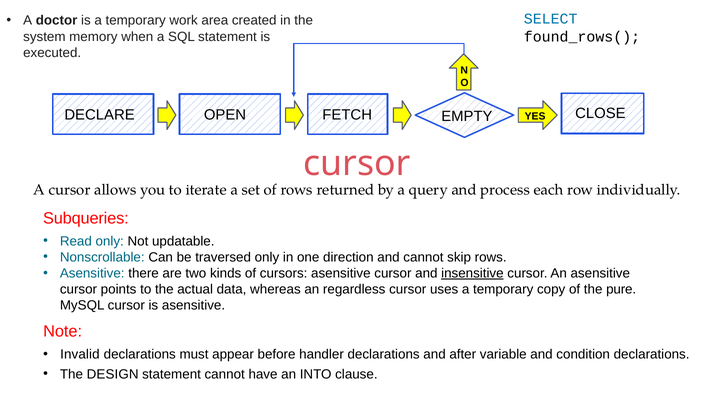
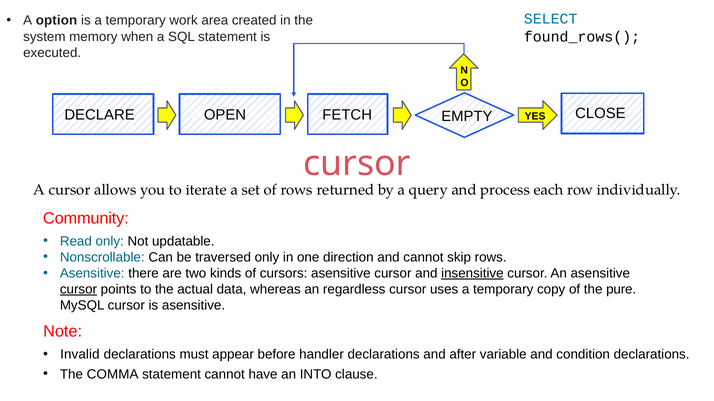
doctor: doctor -> option
Subqueries: Subqueries -> Community
cursor at (78, 290) underline: none -> present
DESIGN: DESIGN -> COMMA
